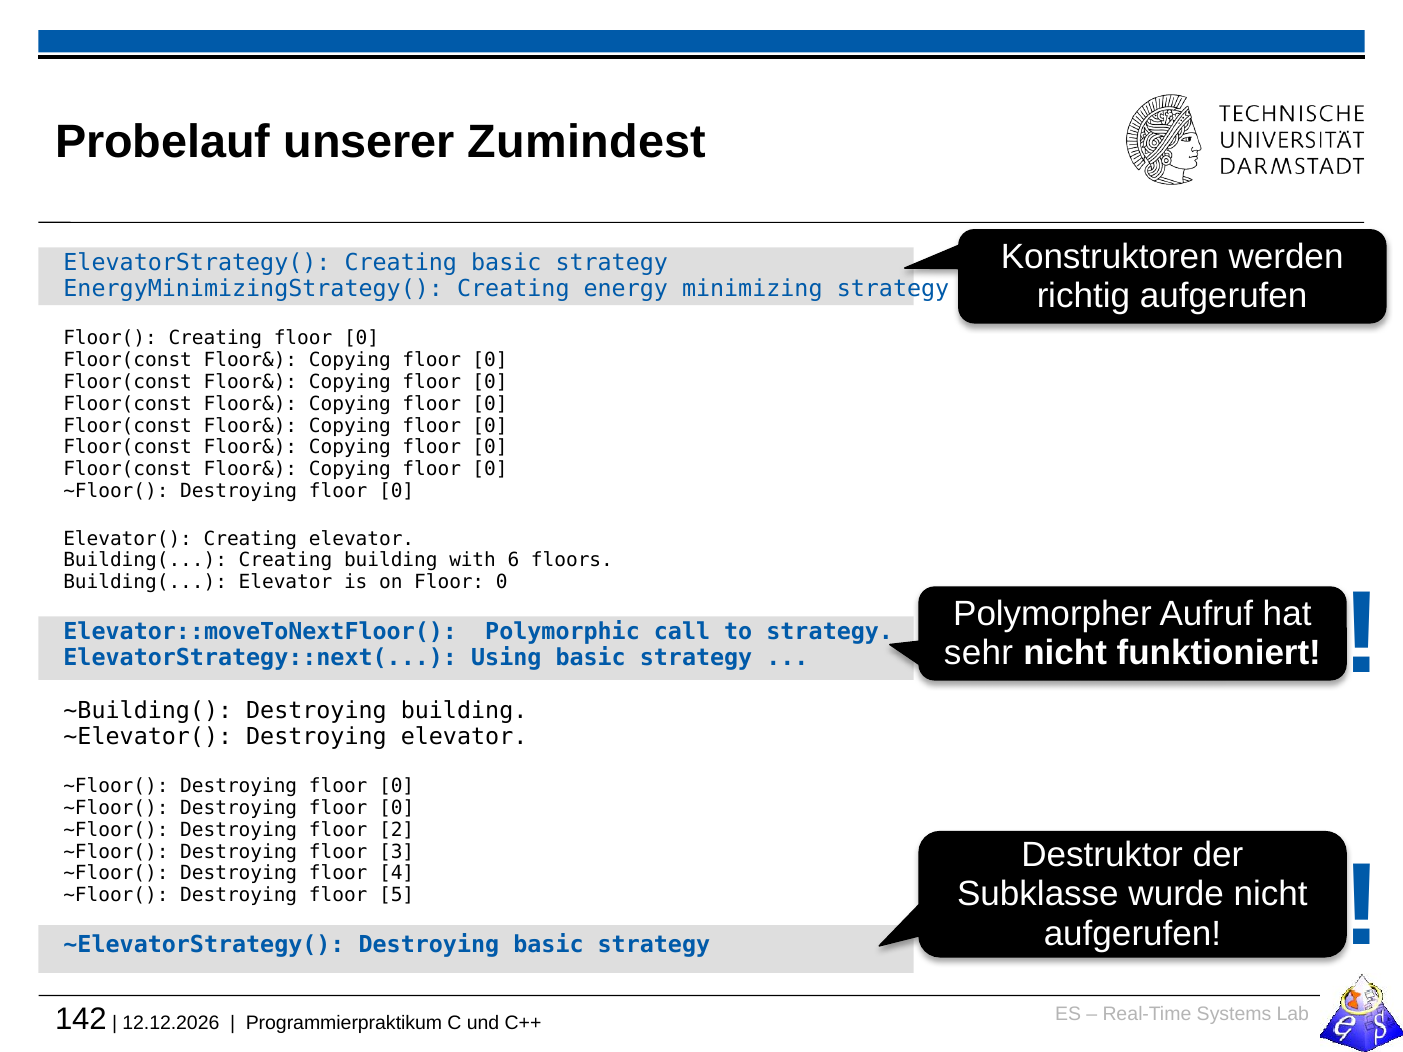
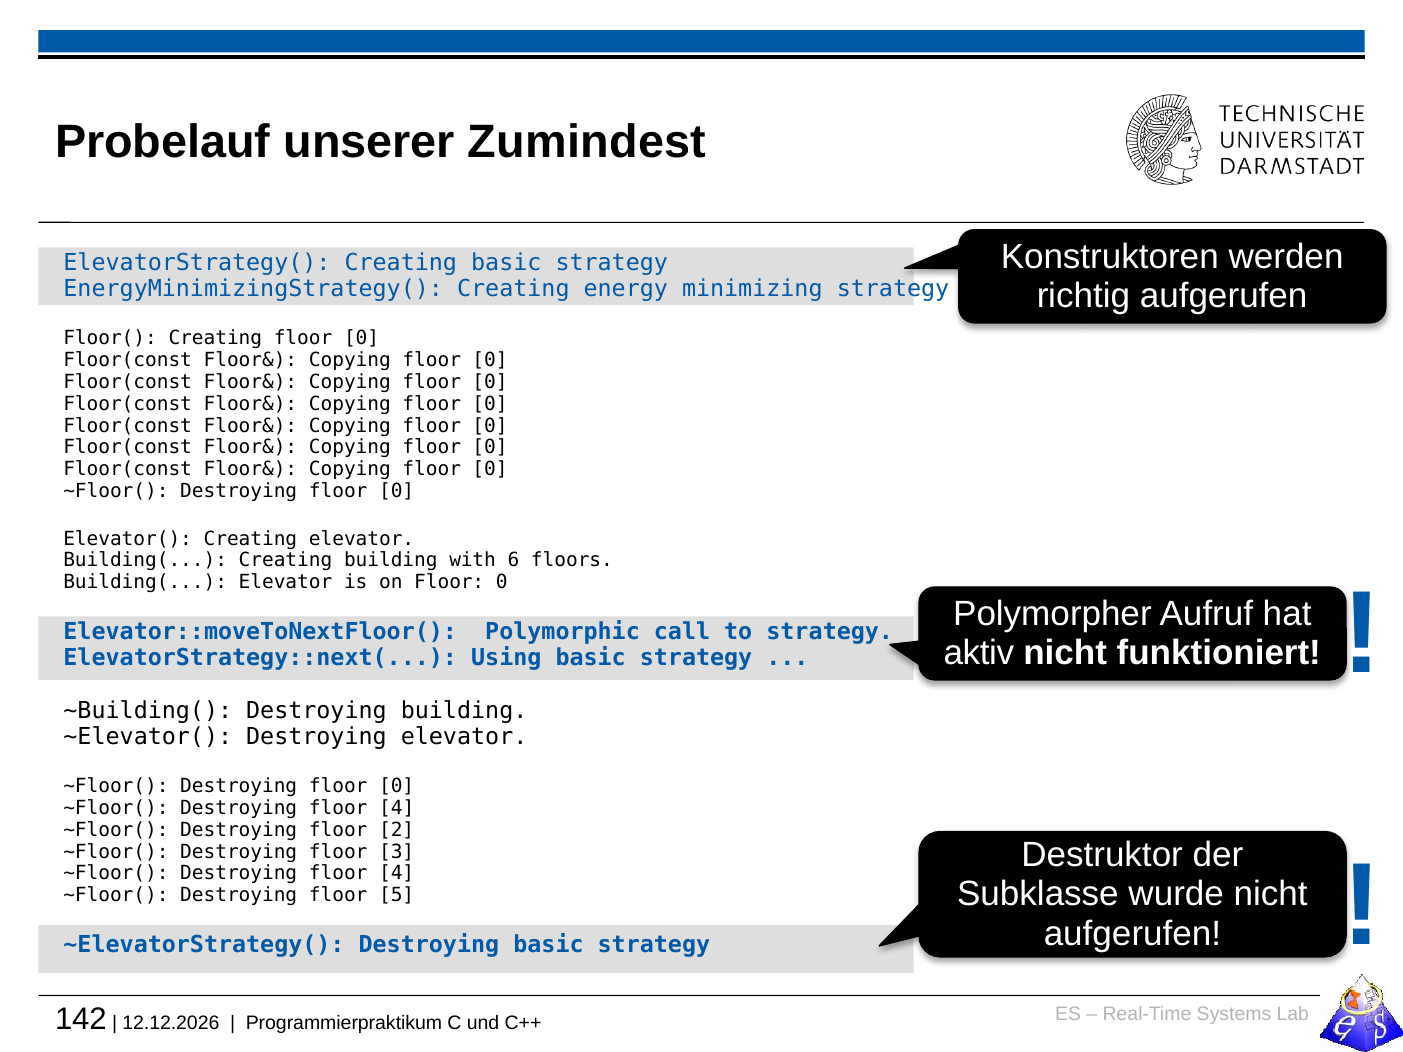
sehr: sehr -> aktiv
0 at (397, 808): 0 -> 4
